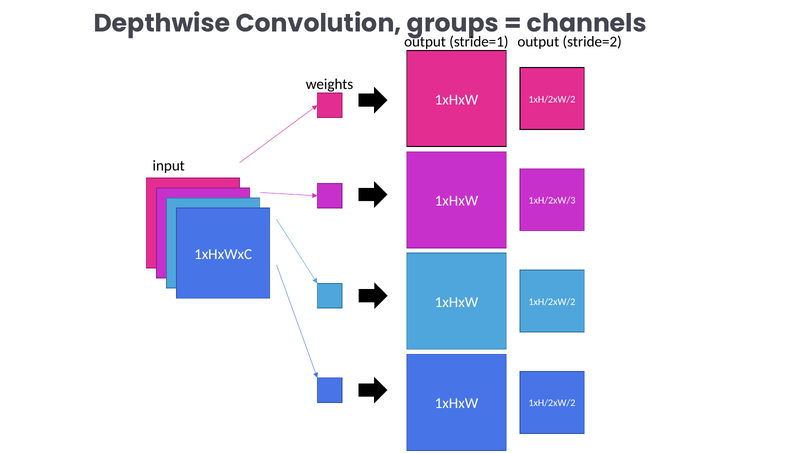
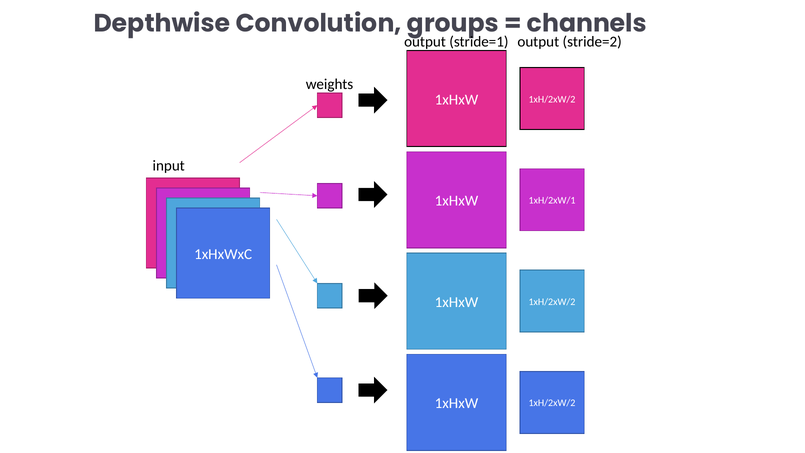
1xH/2xW/3: 1xH/2xW/3 -> 1xH/2xW/1
